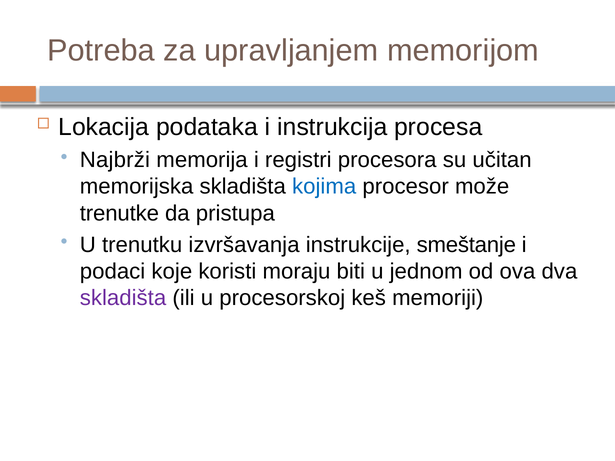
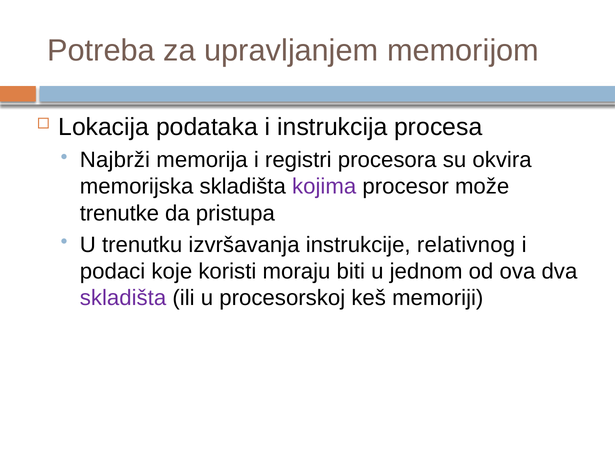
učitan: učitan -> okvira
kojima colour: blue -> purple
smeštanje: smeštanje -> relativnog
